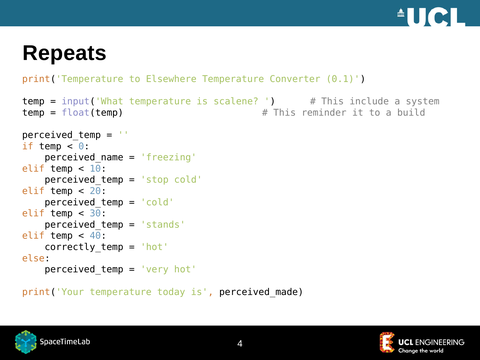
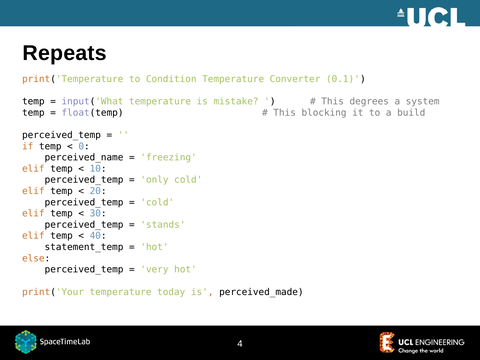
Elsewhere: Elsewhere -> Condition
scalene: scalene -> mistake
include: include -> degrees
reminder: reminder -> blocking
stop: stop -> only
correctly_temp: correctly_temp -> statement_temp
